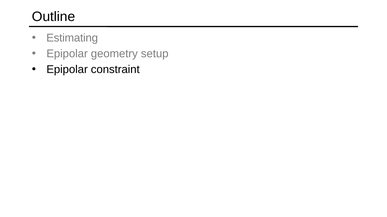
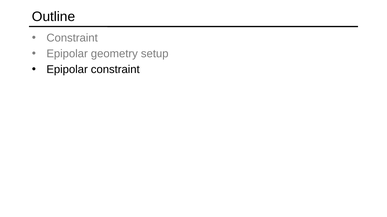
Estimating at (72, 38): Estimating -> Constraint
